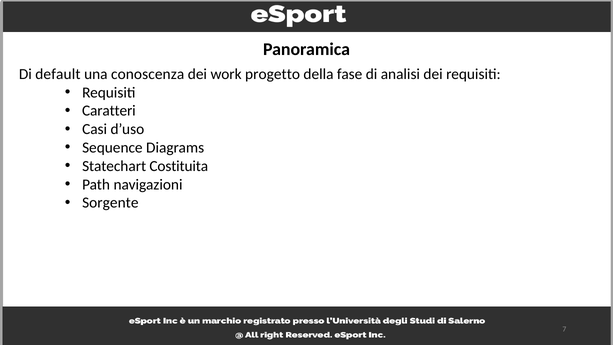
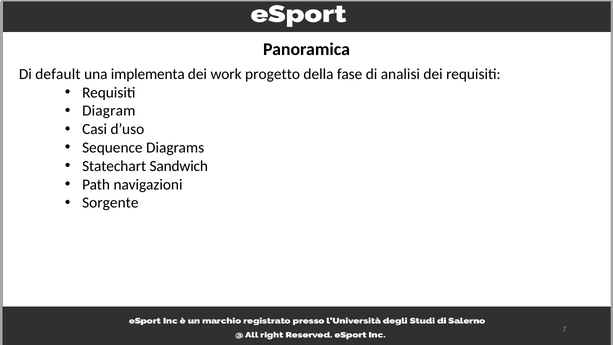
conoscenza: conoscenza -> implementa
Caratteri: Caratteri -> Diagram
Costituita: Costituita -> Sandwich
